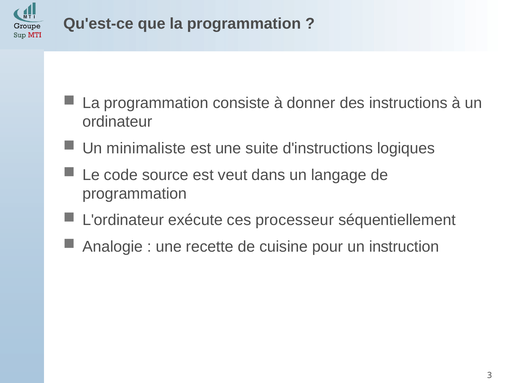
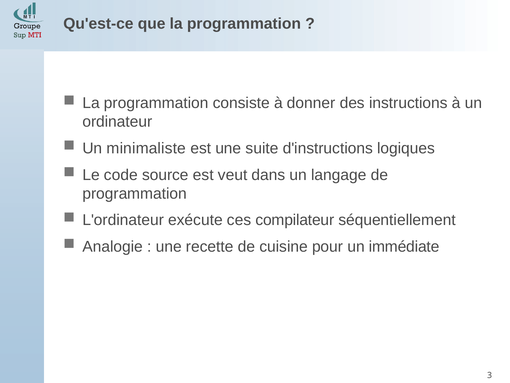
processeur: processeur -> compilateur
instruction: instruction -> immédiate
